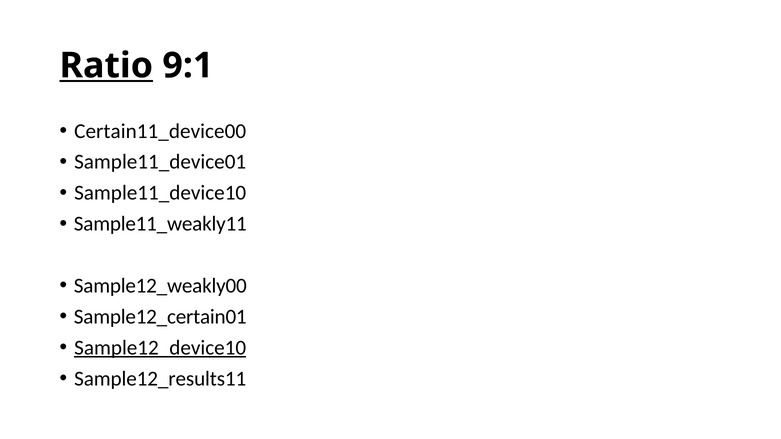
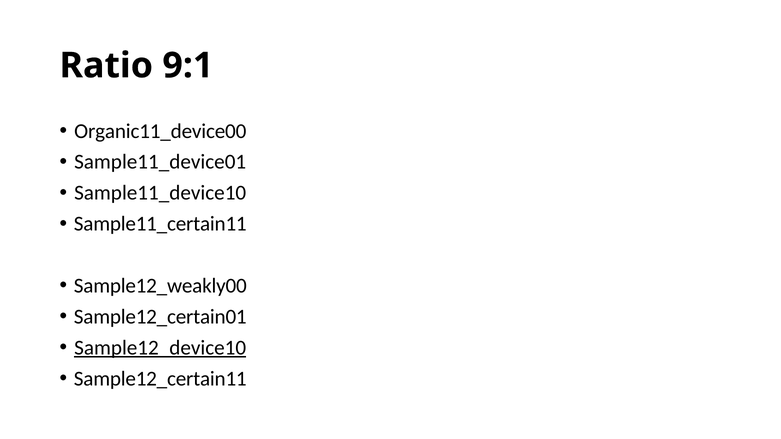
Ratio underline: present -> none
Certain11_device00: Certain11_device00 -> Organic11_device00
Sample11_weakly11: Sample11_weakly11 -> Sample11_certain11
Sample12_results11: Sample12_results11 -> Sample12_certain11
